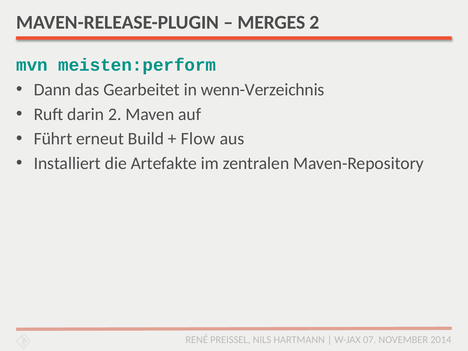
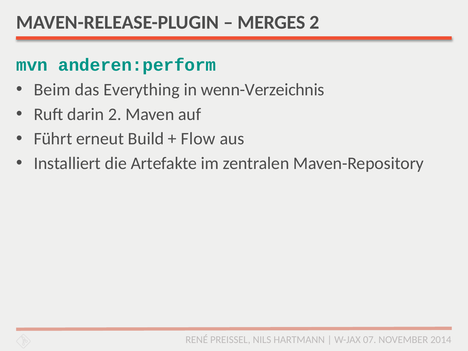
meisten:perform: meisten:perform -> anderen:perform
Dann: Dann -> Beim
Gearbeitet: Gearbeitet -> Everything
